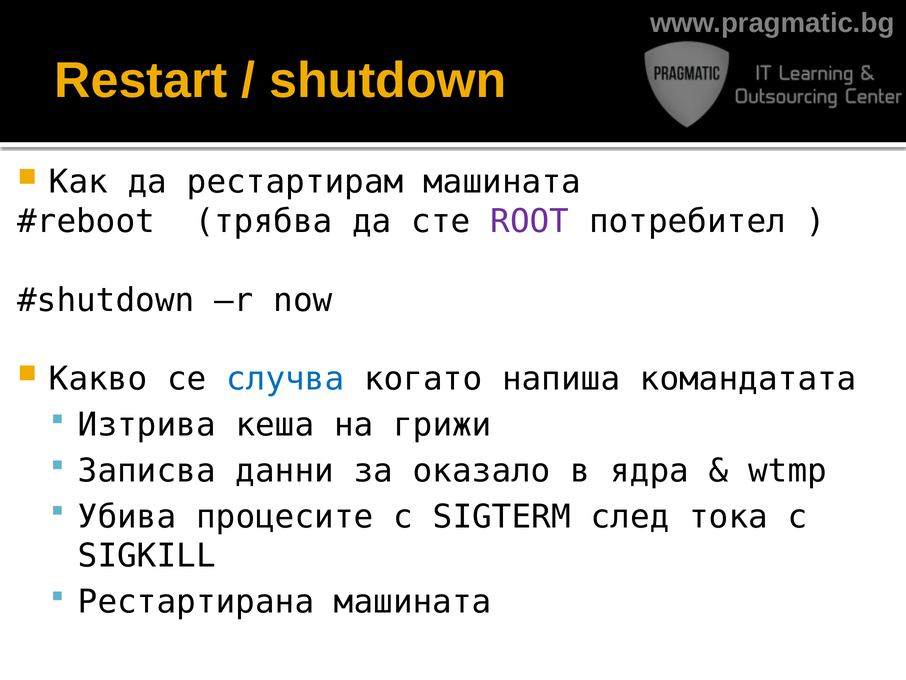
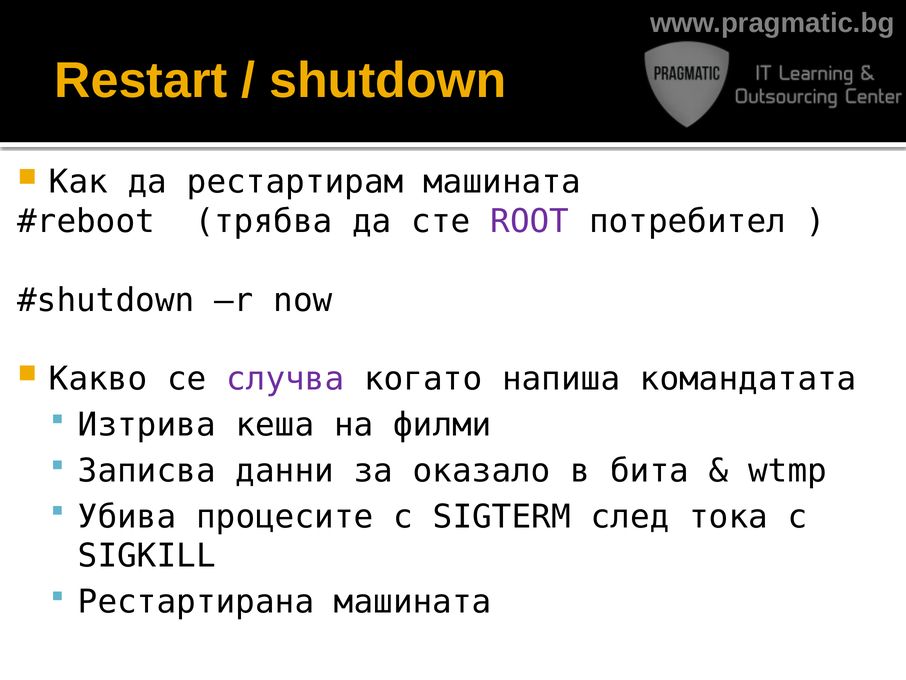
случва colour: blue -> purple
грижи: грижи -> филми
ядра: ядра -> бита
